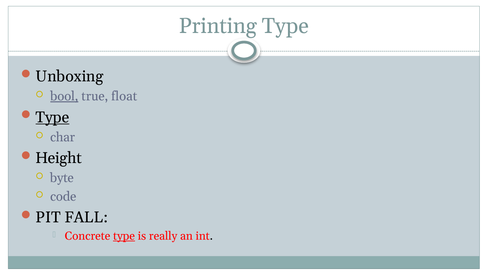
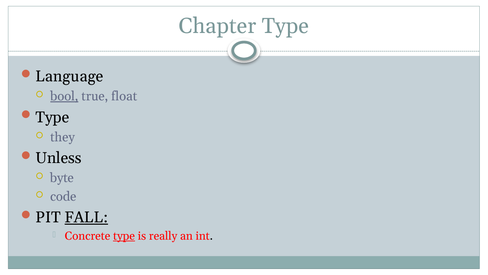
Printing: Printing -> Chapter
Unboxing: Unboxing -> Language
Type at (52, 117) underline: present -> none
char: char -> they
Height: Height -> Unless
FALL underline: none -> present
